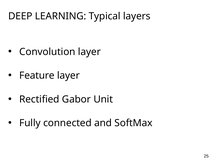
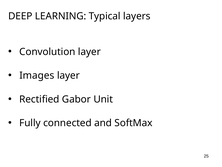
Feature: Feature -> Images
